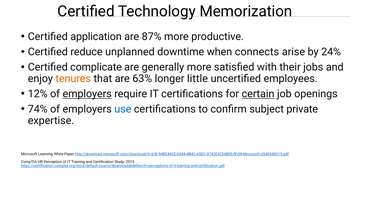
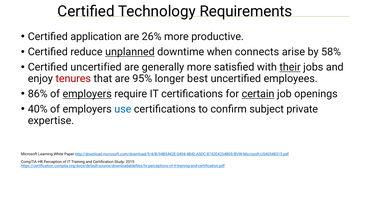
Memorization: Memorization -> Requirements
87%: 87% -> 26%
unplanned underline: none -> present
24%: 24% -> 58%
Certified complicate: complicate -> uncertified
their underline: none -> present
tenures colour: orange -> red
63%: 63% -> 95%
little: little -> best
12%: 12% -> 86%
74%: 74% -> 40%
